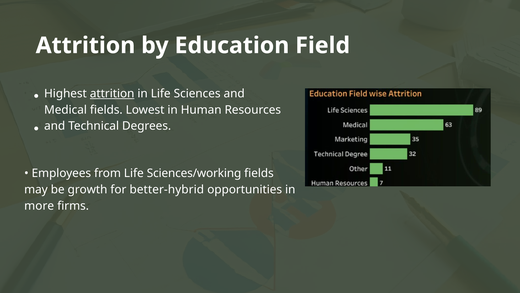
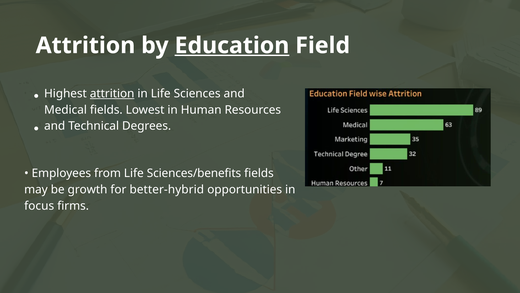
Education underline: none -> present
Sciences/working: Sciences/working -> Sciences/benefits
more: more -> focus
